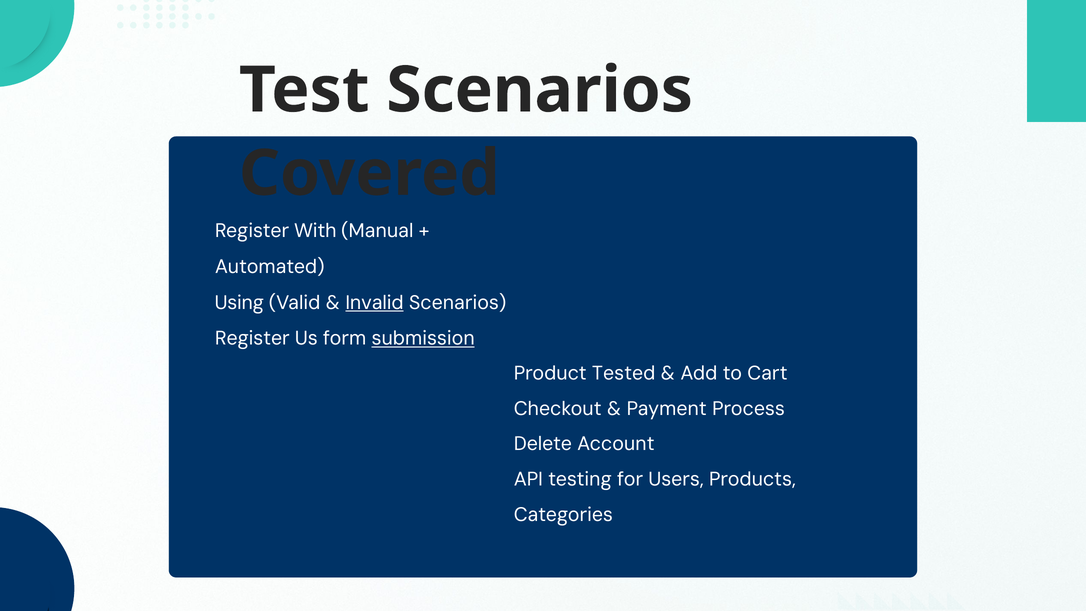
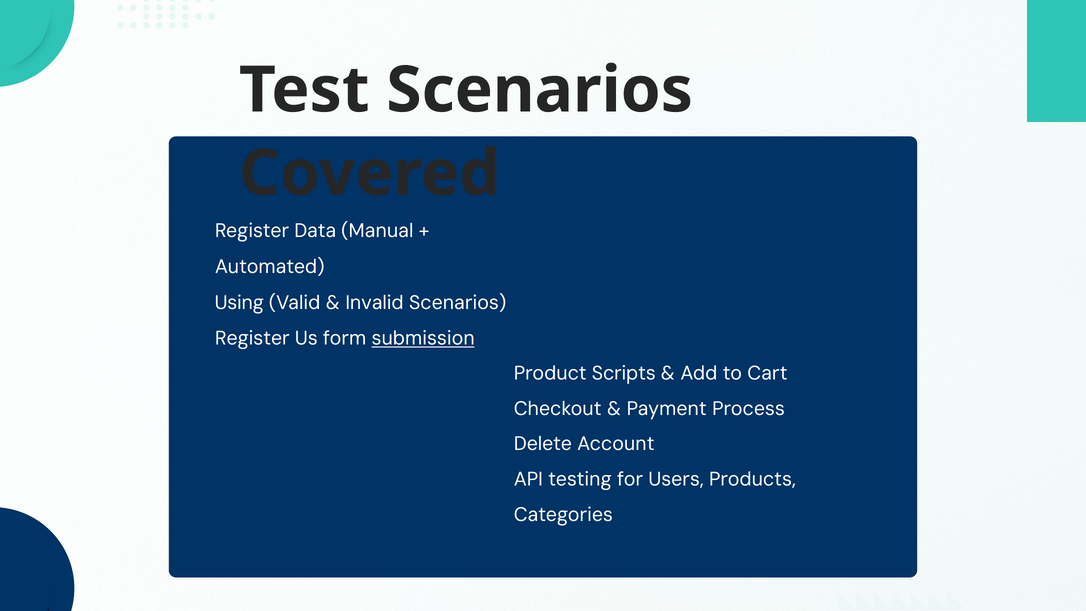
With: With -> Data
Invalid underline: present -> none
Tested: Tested -> Scripts
